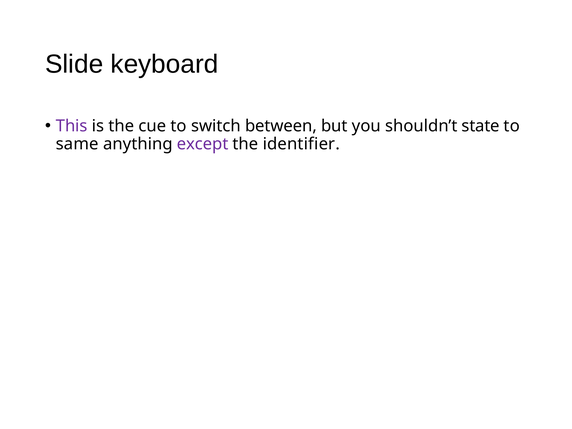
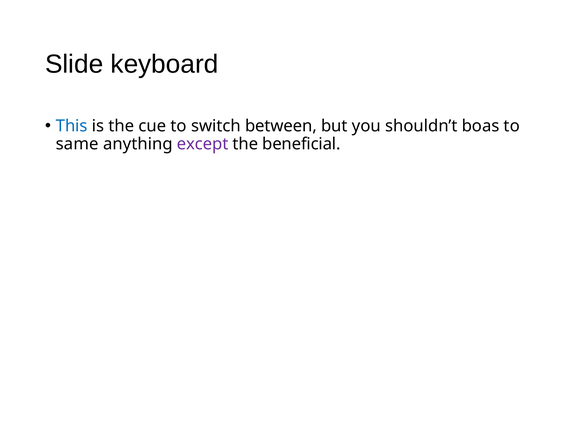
This colour: purple -> blue
state: state -> boas
identifier: identifier -> beneficial
